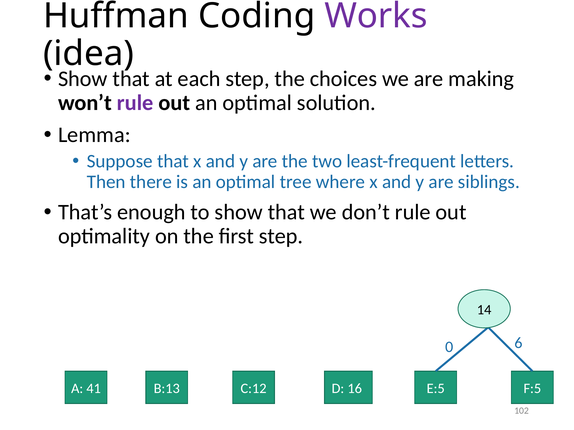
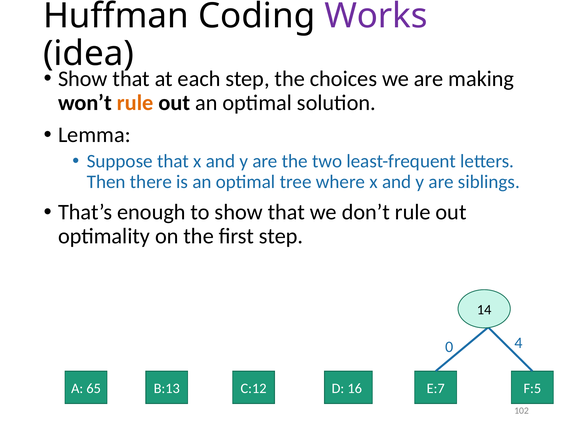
rule at (135, 103) colour: purple -> orange
6: 6 -> 4
41: 41 -> 65
E:5: E:5 -> E:7
